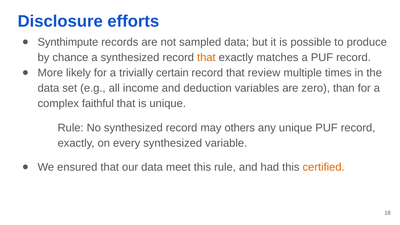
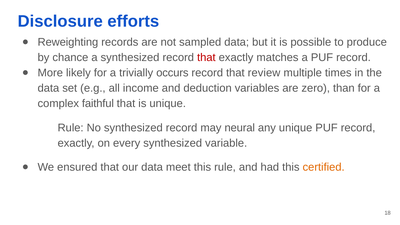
Synthimpute: Synthimpute -> Reweighting
that at (206, 57) colour: orange -> red
certain: certain -> occurs
others: others -> neural
